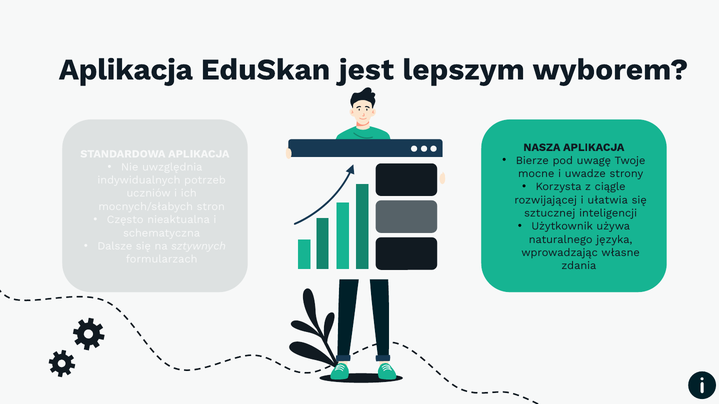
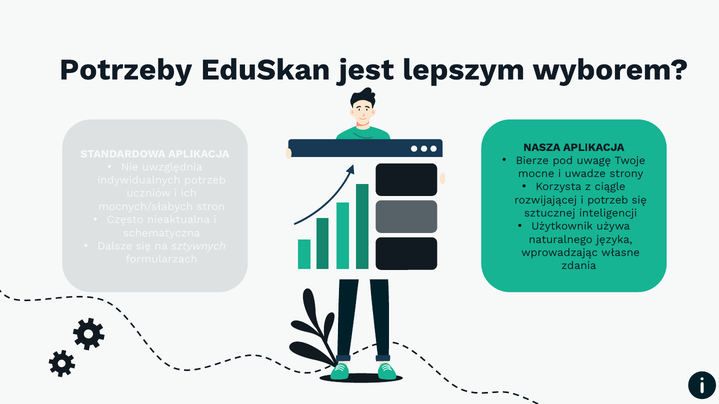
Aplikacja at (126, 70): Aplikacja -> Potrzeby
i ułatwia: ułatwia -> potrzeb
